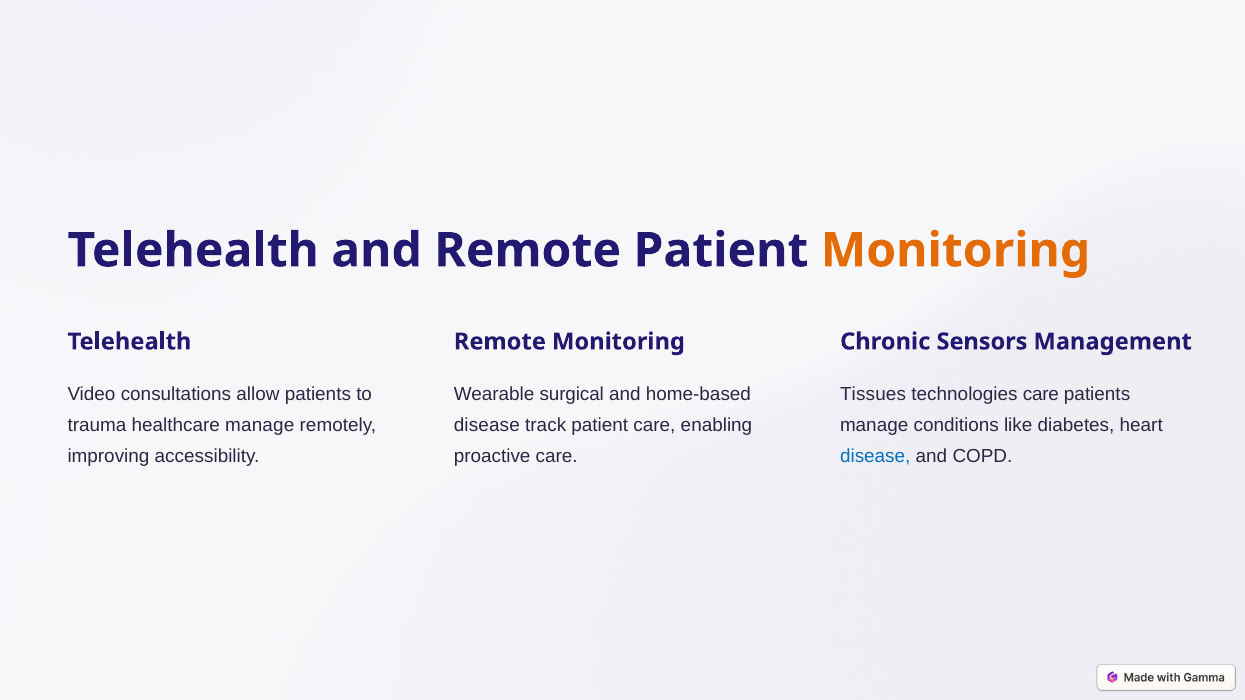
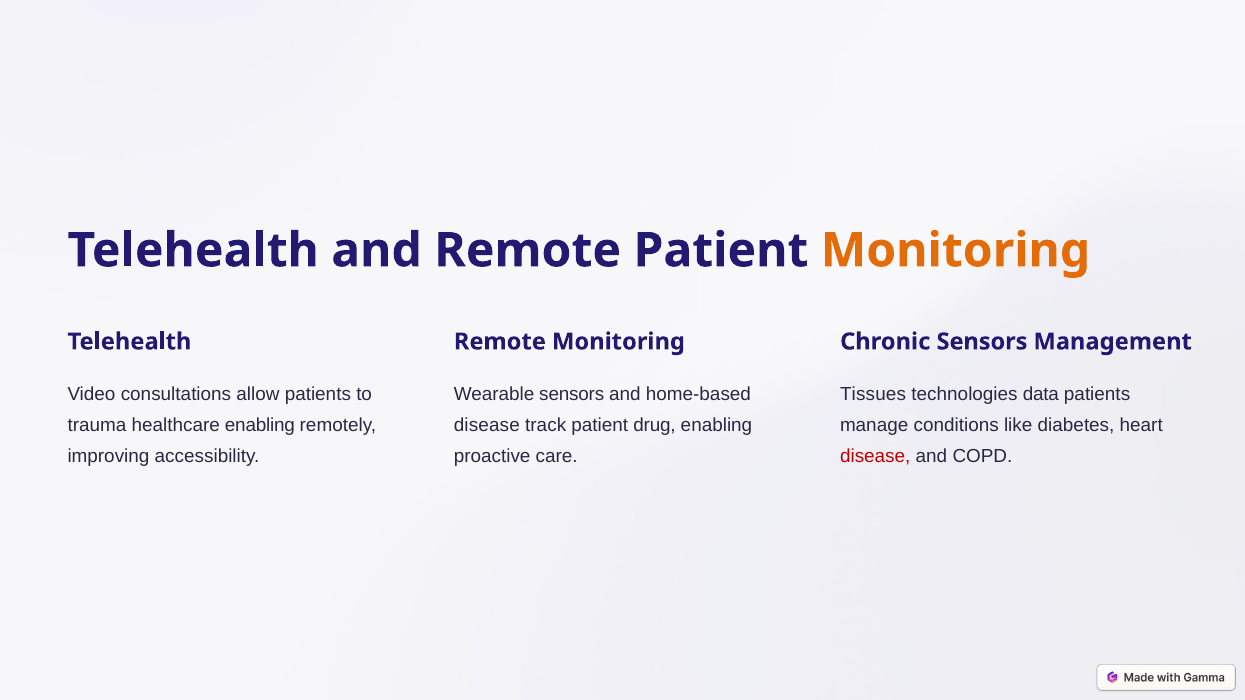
Wearable surgical: surgical -> sensors
technologies care: care -> data
healthcare manage: manage -> enabling
patient care: care -> drug
disease at (875, 456) colour: blue -> red
